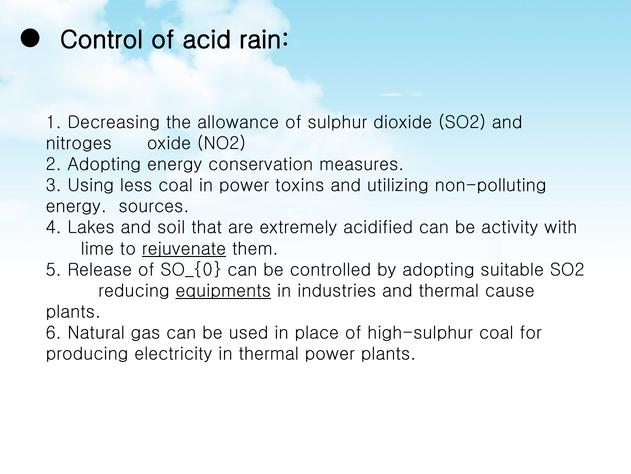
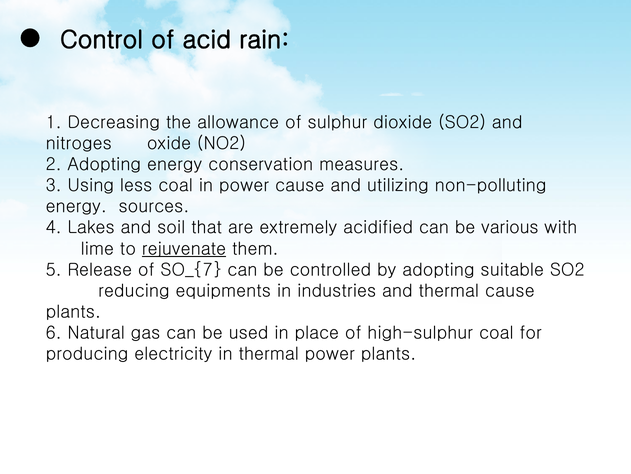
power toxins: toxins -> cause
activity: activity -> various
SO_{0: SO_{0 -> SO_{7
equipments underline: present -> none
